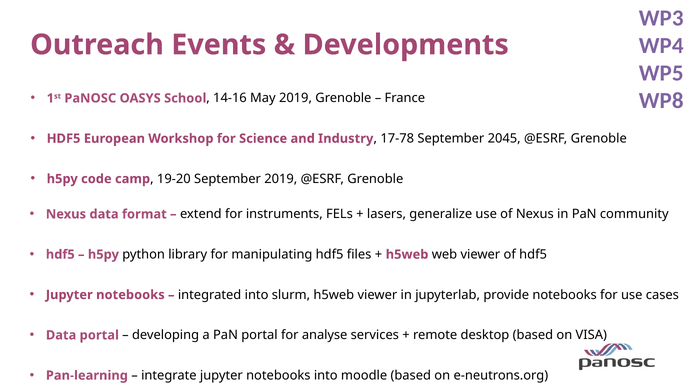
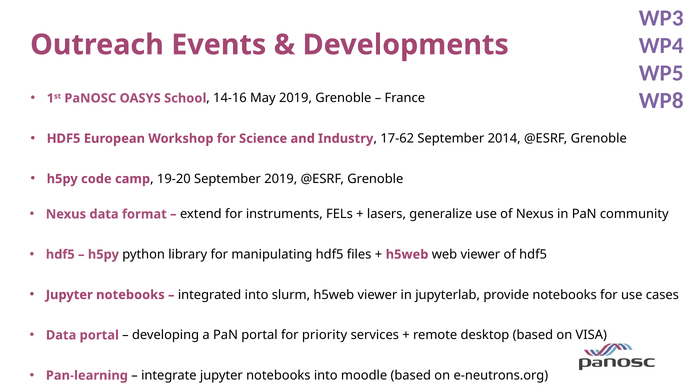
17-78: 17-78 -> 17-62
2045: 2045 -> 2014
analyse: analyse -> priority
